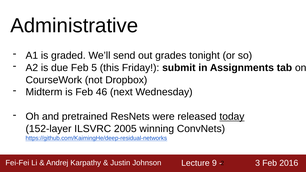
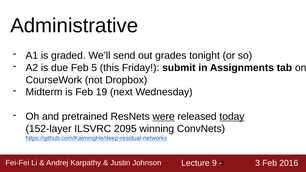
46: 46 -> 19
were underline: none -> present
2005: 2005 -> 2095
